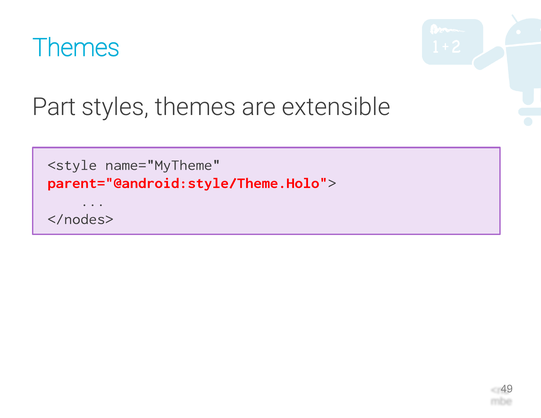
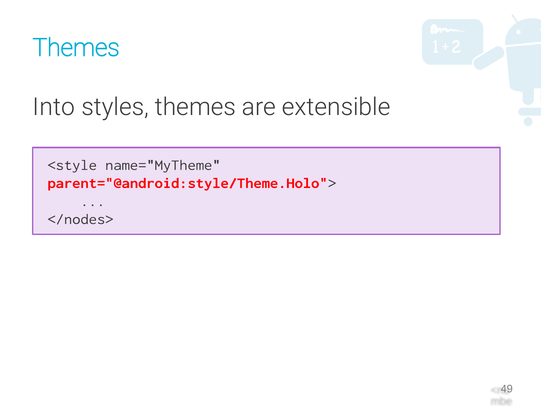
Part: Part -> Into
